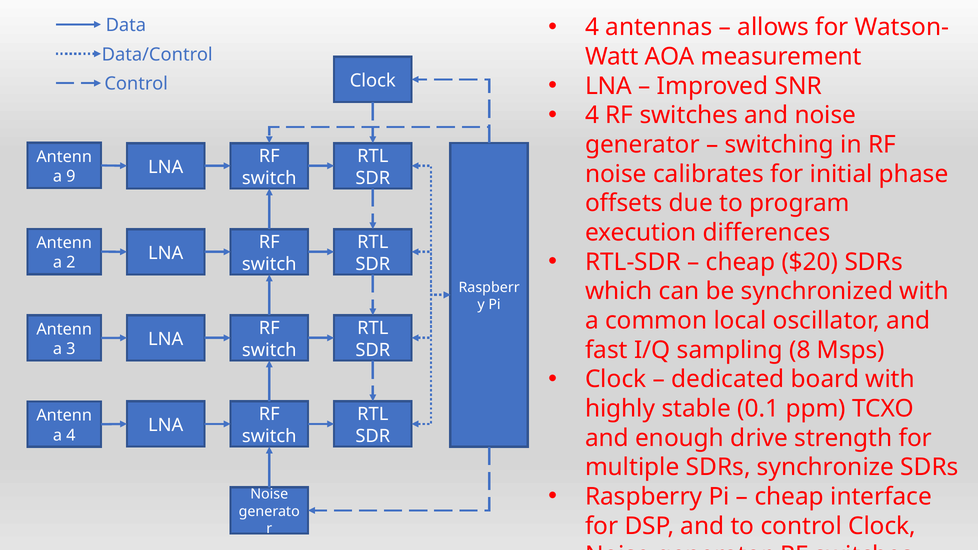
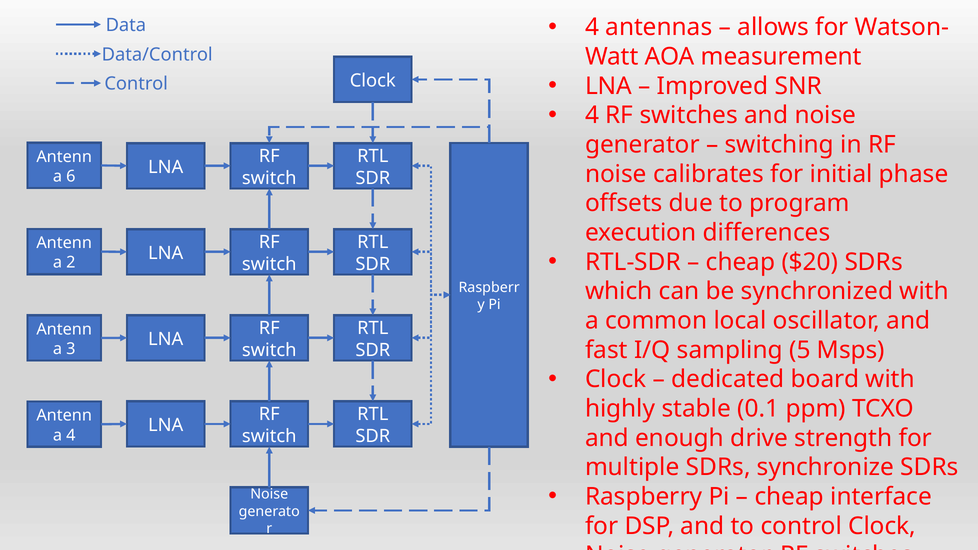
9: 9 -> 6
8: 8 -> 5
